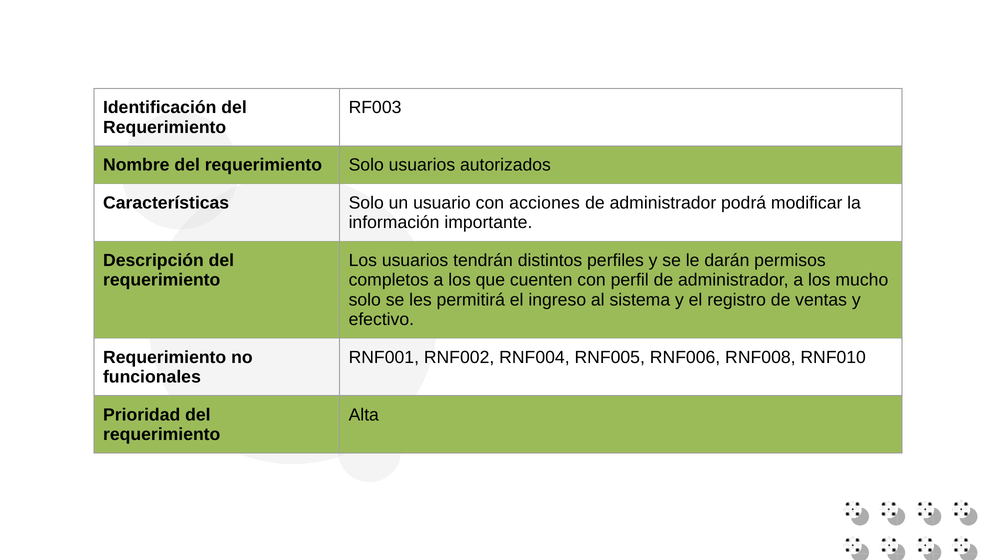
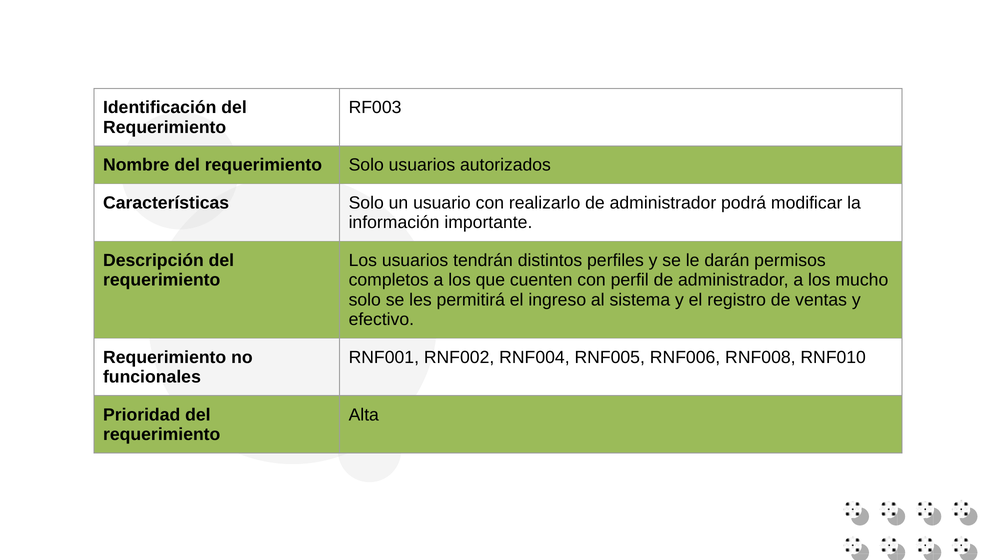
acciones: acciones -> realizarlo
